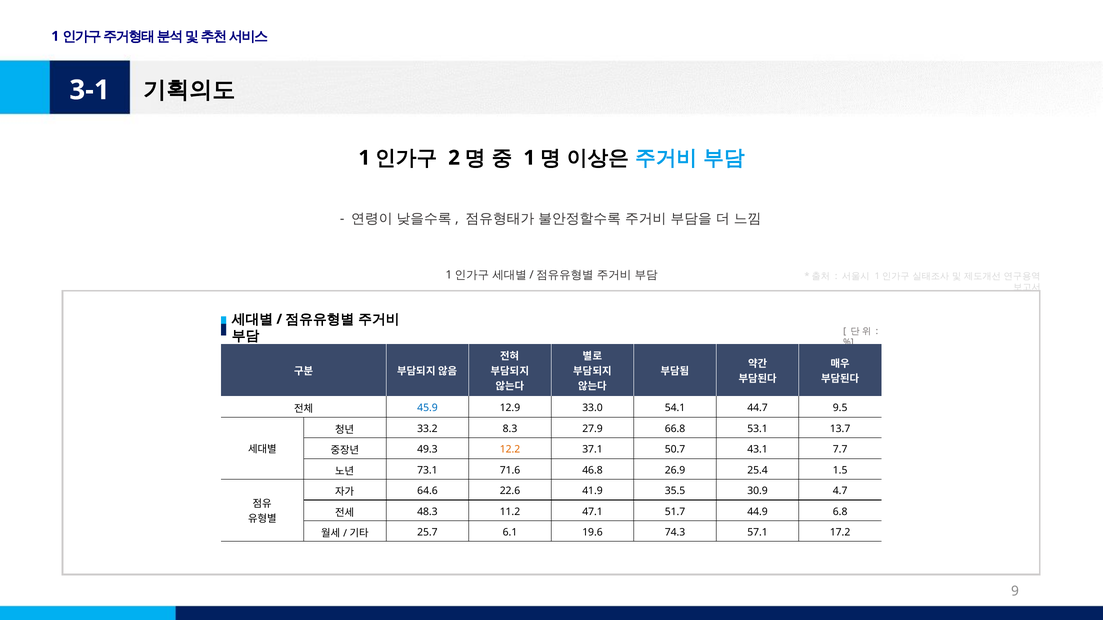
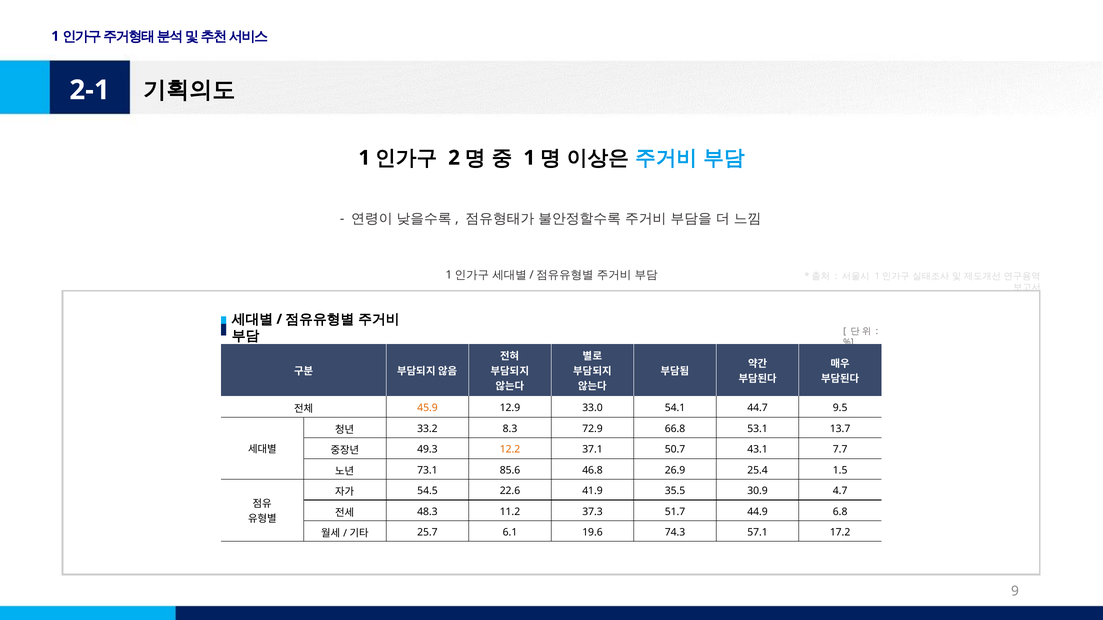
3-1: 3-1 -> 2-1
45.9 colour: blue -> orange
27.9: 27.9 -> 72.9
71.6: 71.6 -> 85.6
64.6: 64.6 -> 54.5
47.1: 47.1 -> 37.3
